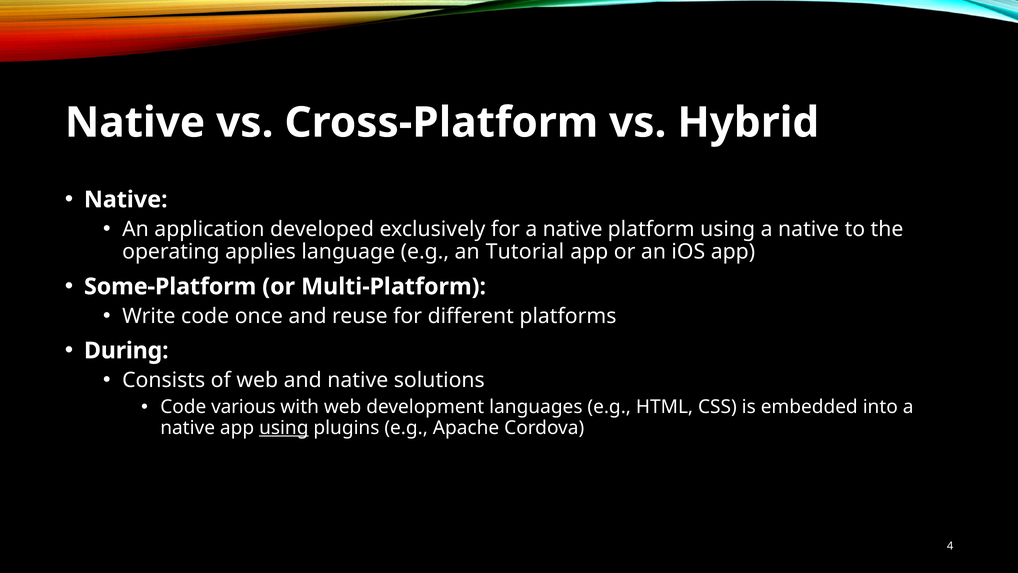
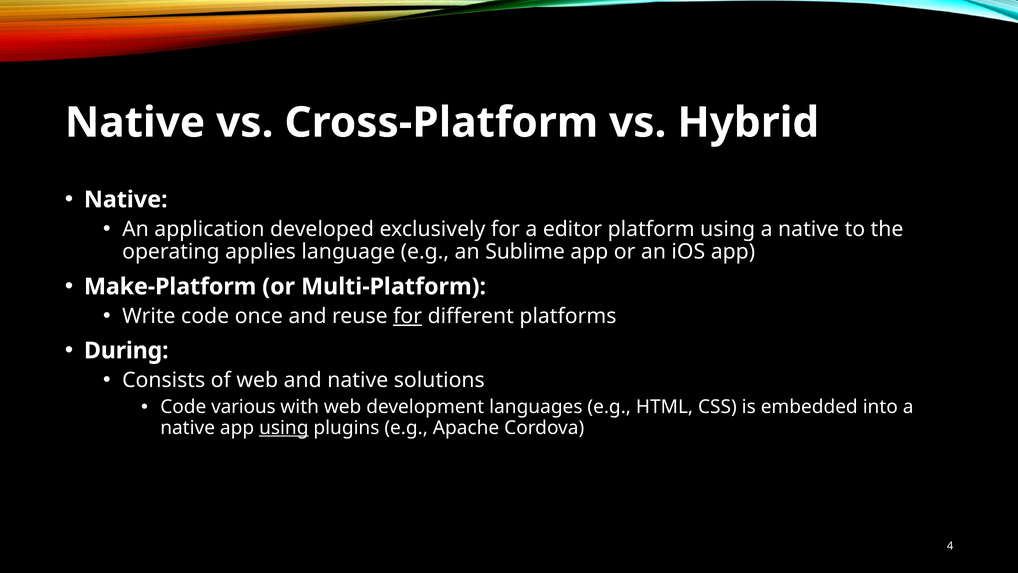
for a native: native -> editor
Tutorial: Tutorial -> Sublime
Some-Platform: Some-Platform -> Make-Platform
for at (408, 316) underline: none -> present
